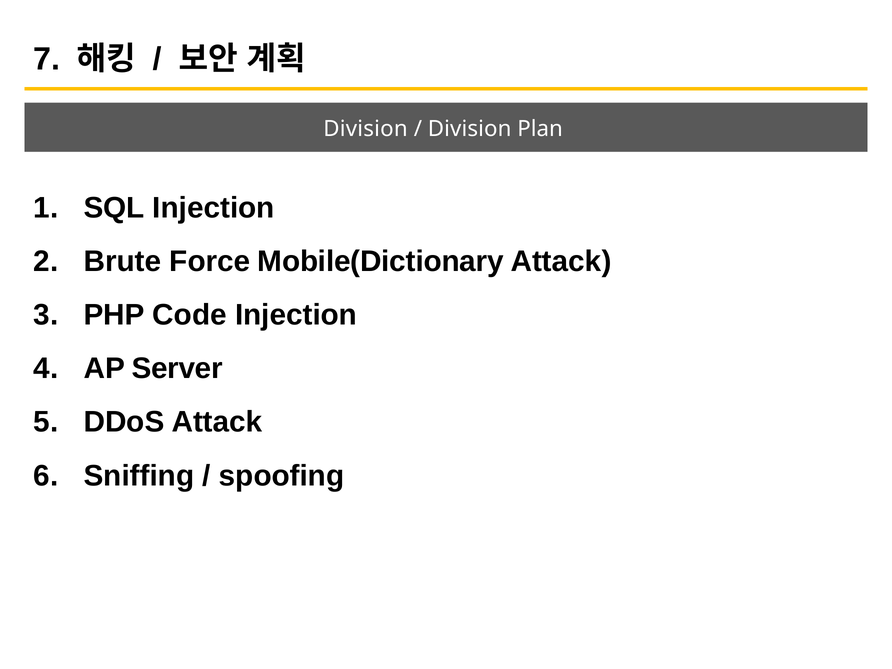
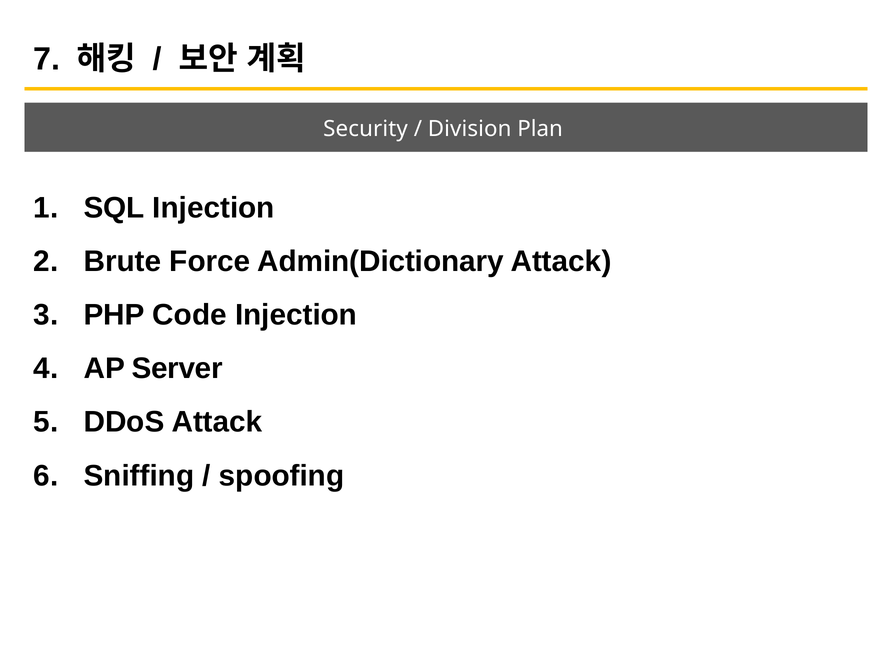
Division at (365, 129): Division -> Security
Mobile(Dictionary: Mobile(Dictionary -> Admin(Dictionary
